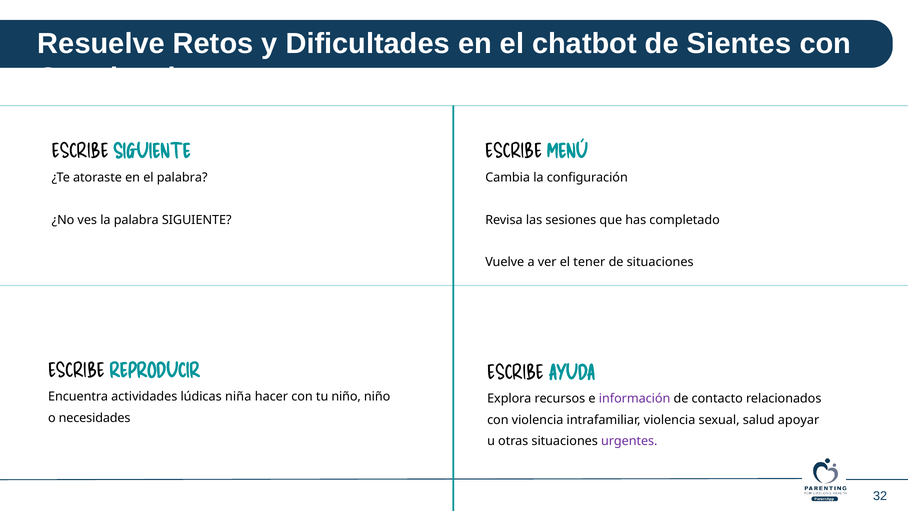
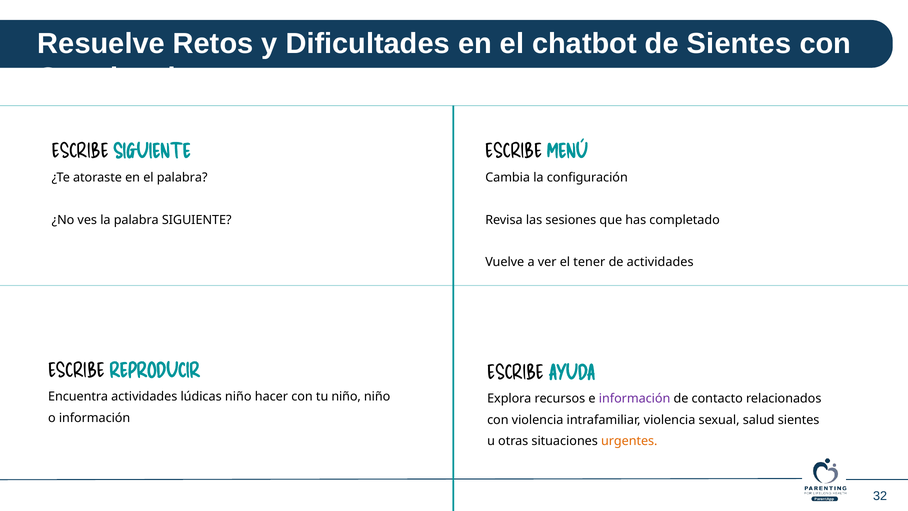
de situaciones: situaciones -> actividades
lúdicas niña: niña -> niño
o necesidades: necesidades -> información
salud apoyar: apoyar -> sientes
urgentes colour: purple -> orange
